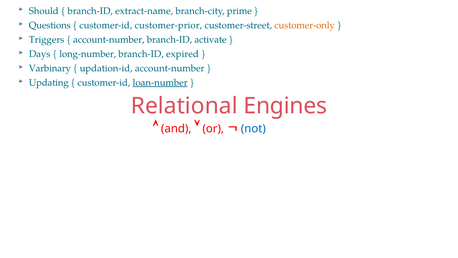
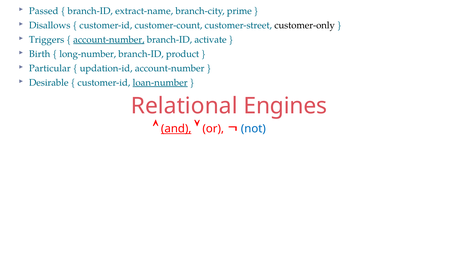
Should: Should -> Passed
Questions: Questions -> Disallows
customer-prior: customer-prior -> customer-count
customer-only colour: orange -> black
account-number at (109, 40) underline: none -> present
Days: Days -> Birth
expired: expired -> product
Varbinary: Varbinary -> Particular
Updating: Updating -> Desirable
and underline: none -> present
